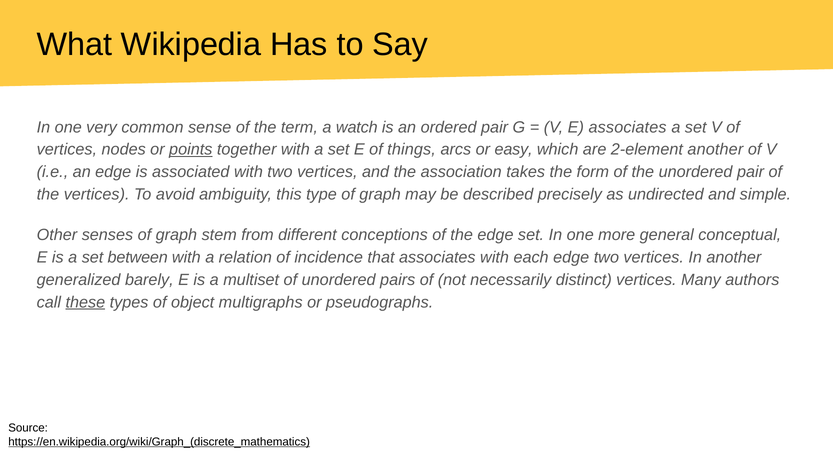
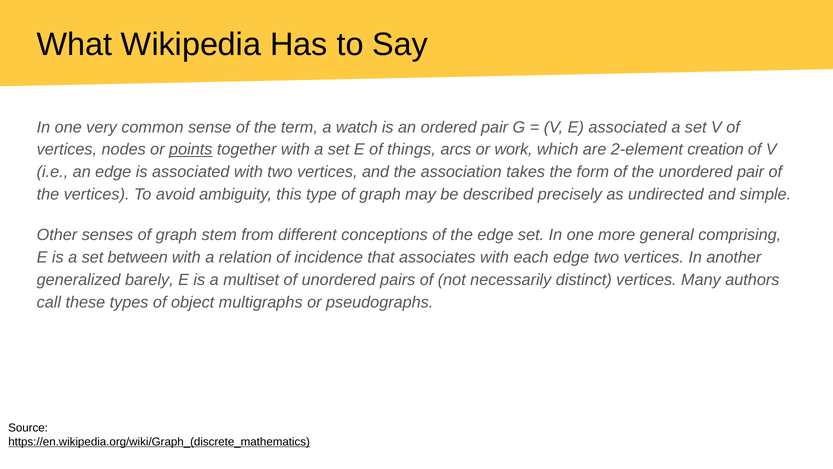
E associates: associates -> associated
easy: easy -> work
2-element another: another -> creation
conceptual: conceptual -> comprising
these underline: present -> none
